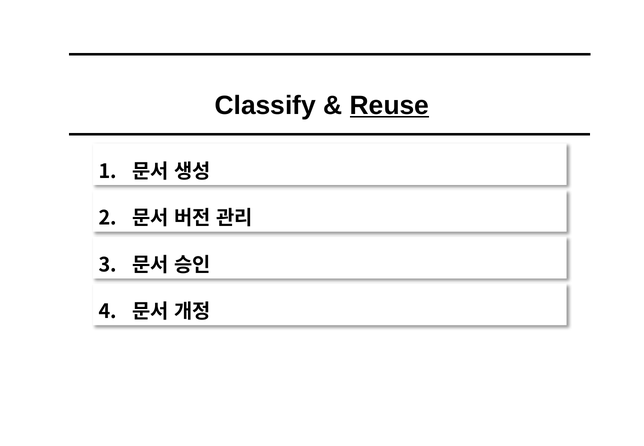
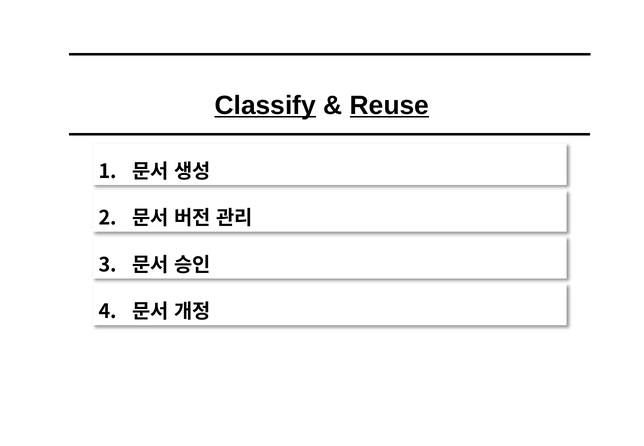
Classify underline: none -> present
